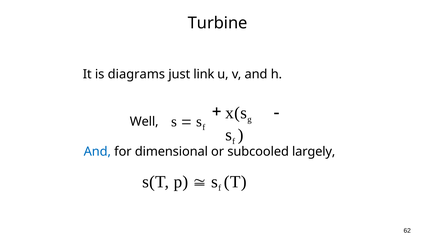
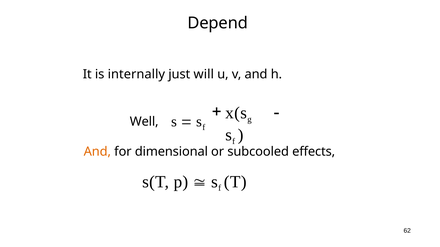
Turbine: Turbine -> Depend
diagrams: diagrams -> internally
link: link -> will
And at (97, 152) colour: blue -> orange
largely: largely -> effects
